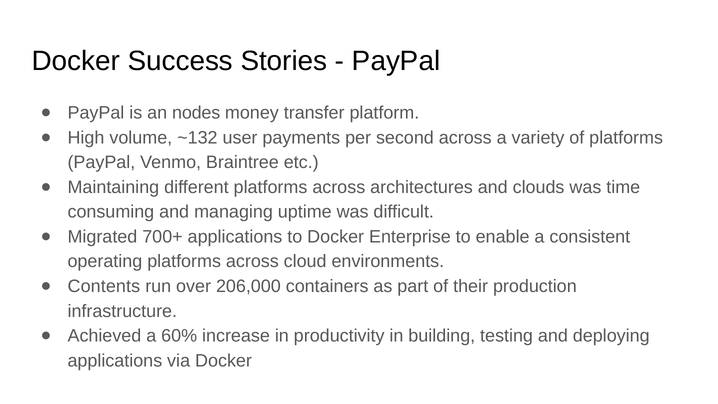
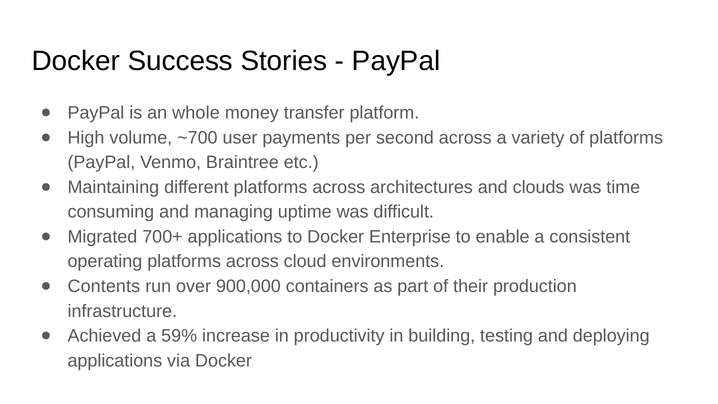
nodes: nodes -> whole
~132: ~132 -> ~700
206,000: 206,000 -> 900,000
60%: 60% -> 59%
